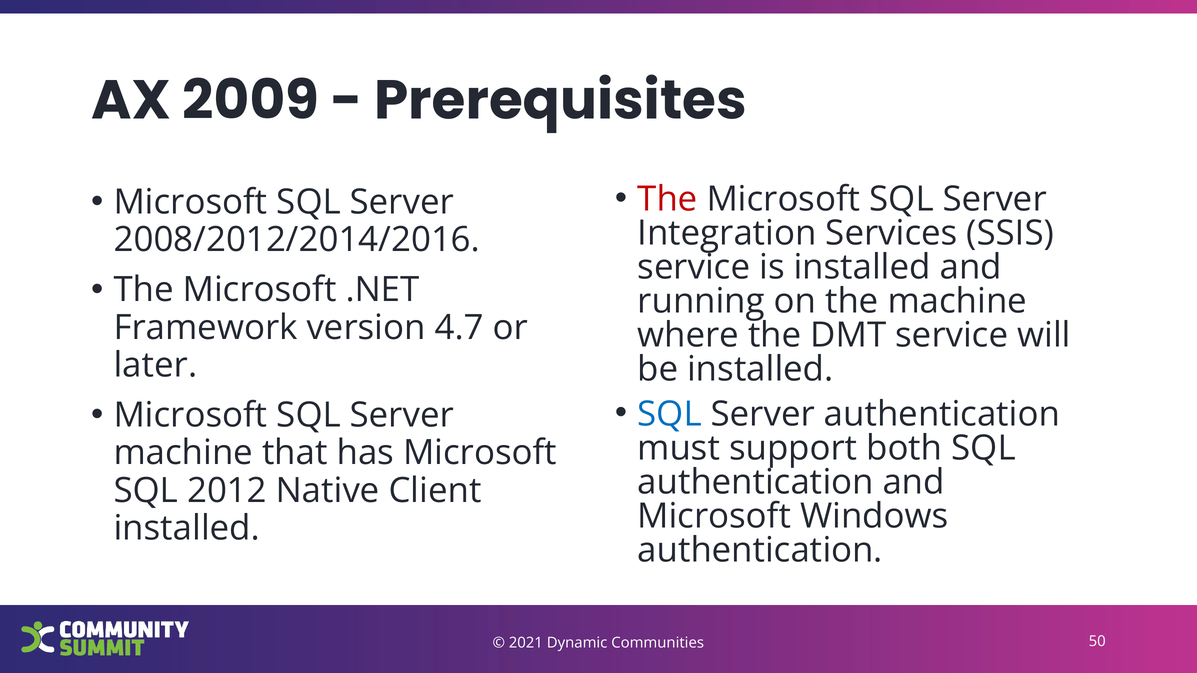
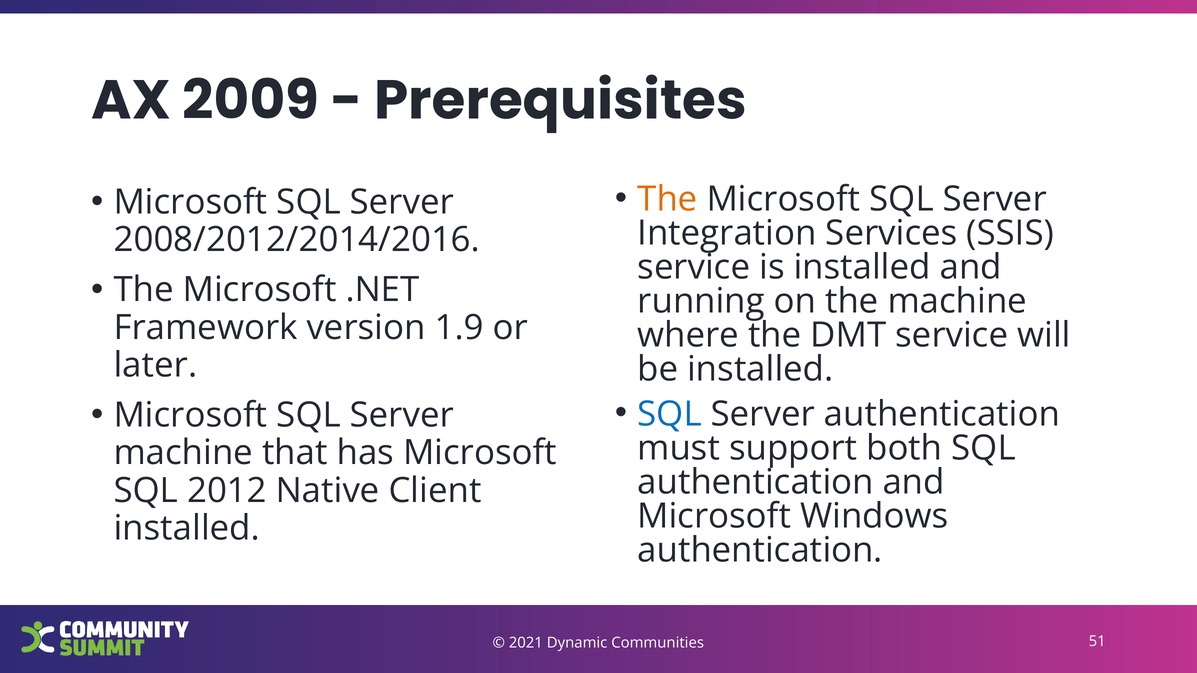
The at (667, 199) colour: red -> orange
4.7: 4.7 -> 1.9
50: 50 -> 51
